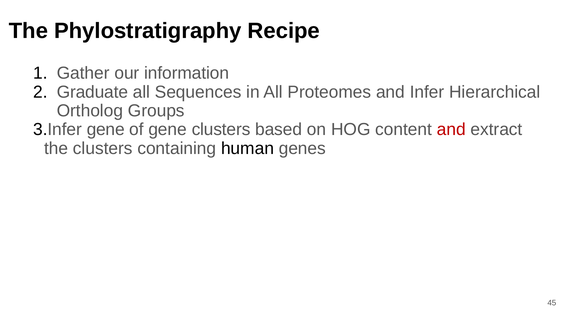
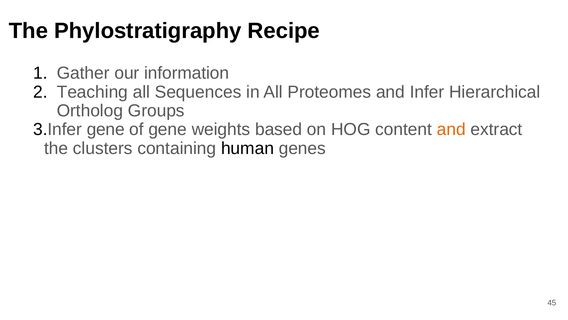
Graduate: Graduate -> Teaching
gene clusters: clusters -> weights
and at (451, 129) colour: red -> orange
